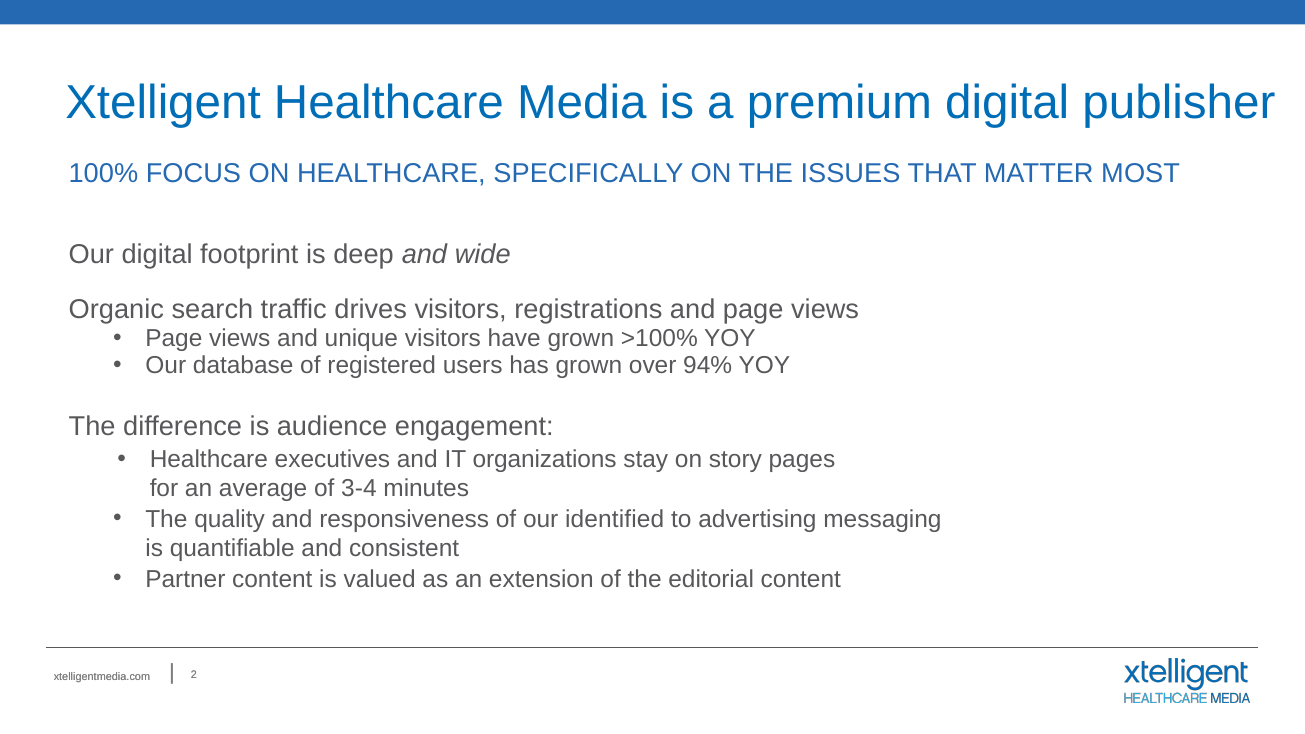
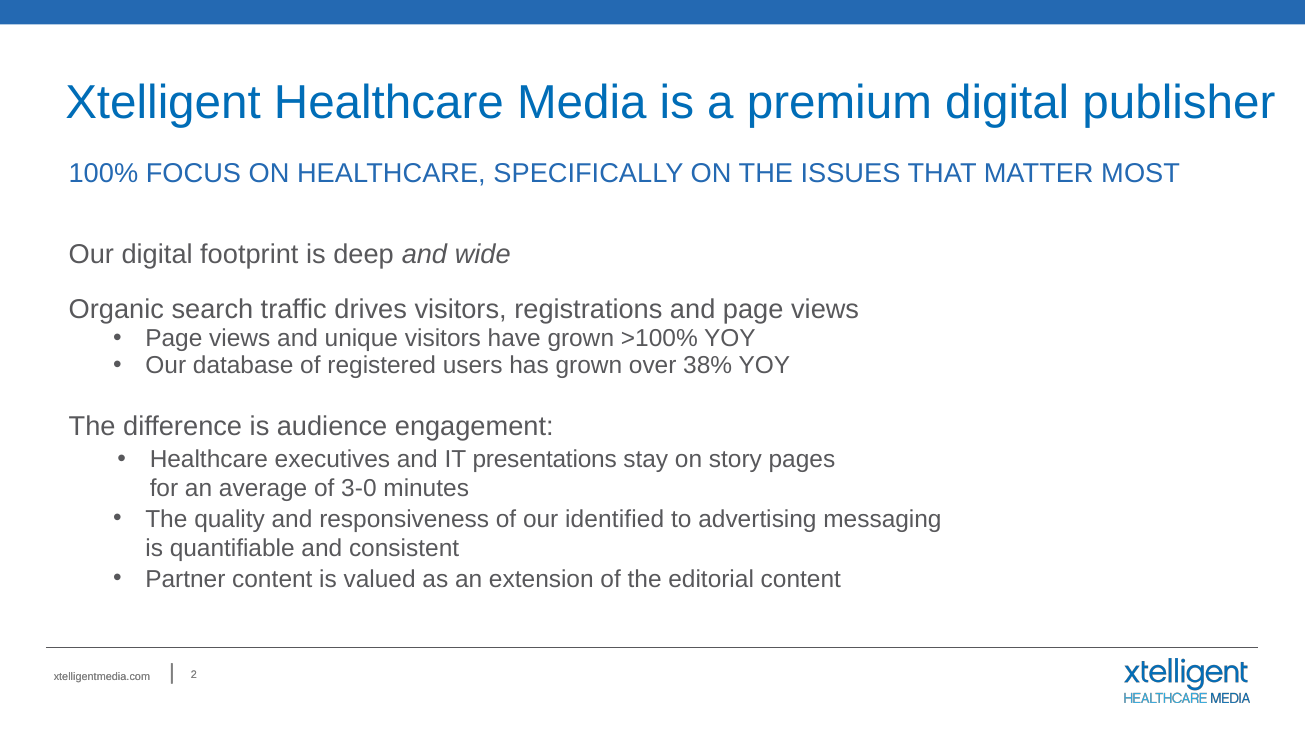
94%: 94% -> 38%
organizations: organizations -> presentations
3-4: 3-4 -> 3-0
